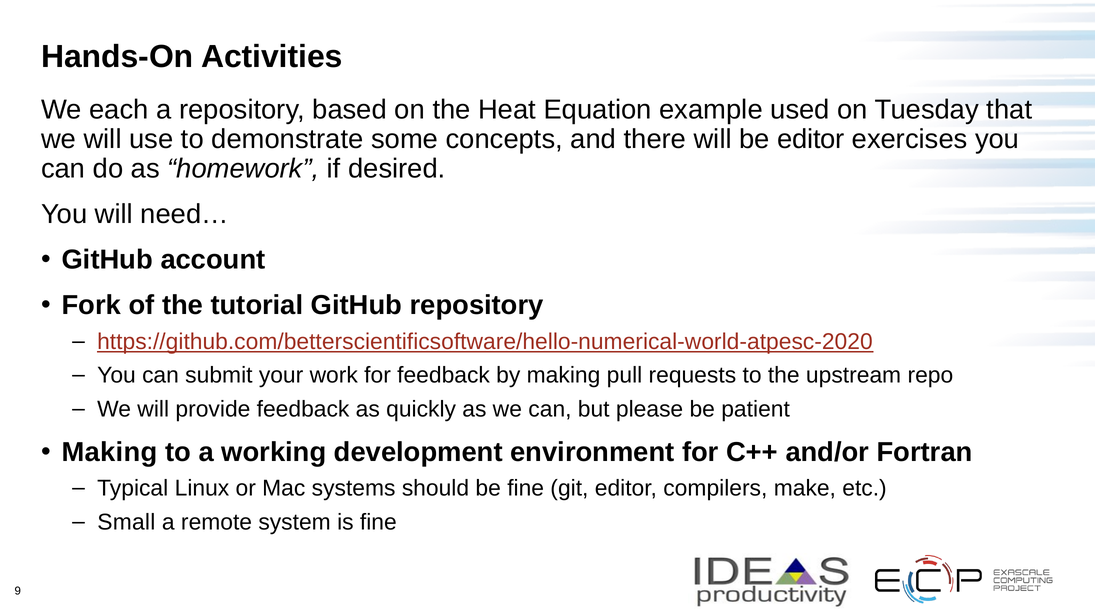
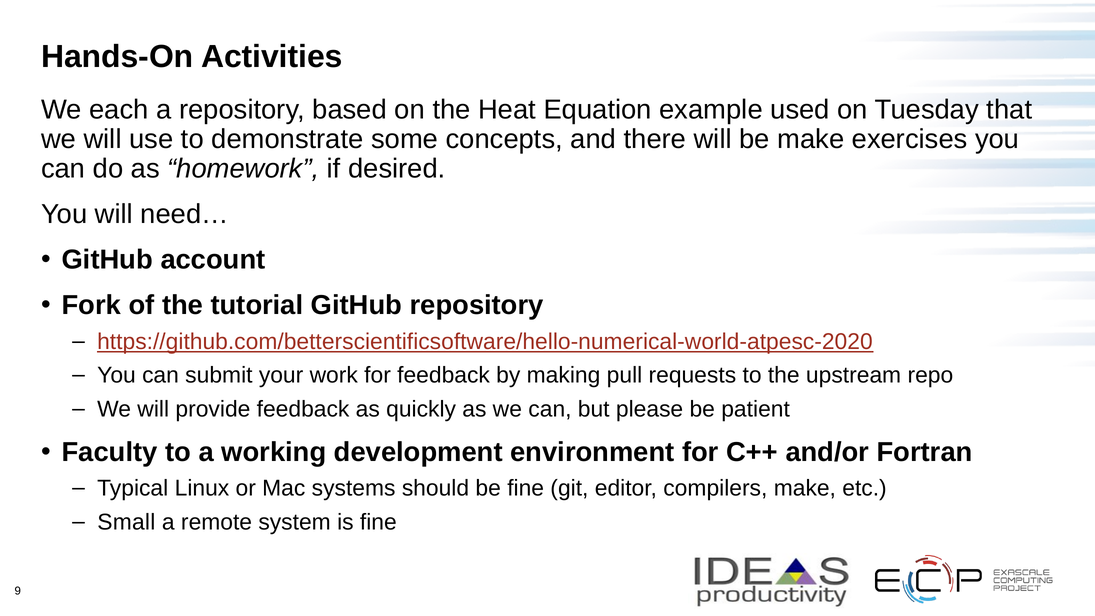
be editor: editor -> make
Making at (110, 452): Making -> Faculty
